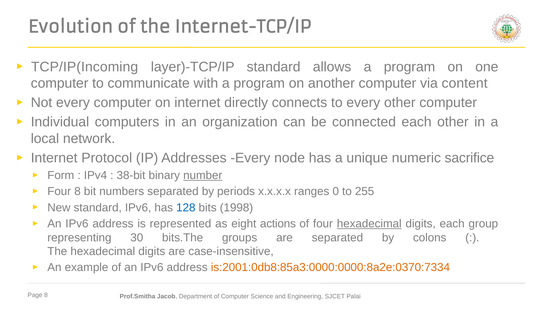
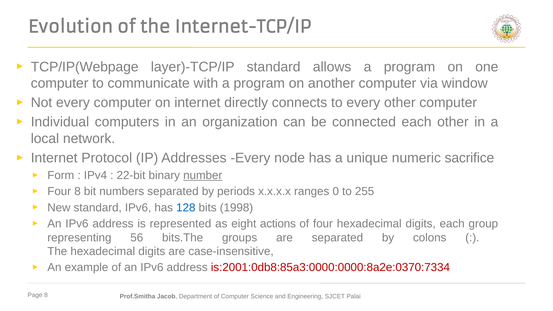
TCP/IP(Incoming: TCP/IP(Incoming -> TCP/IP(Webpage
content: content -> window
38-bit: 38-bit -> 22-bit
hexadecimal at (369, 224) underline: present -> none
30: 30 -> 56
is:2001:0db8:85a3:0000:0000:8a2e:0370:7334 colour: orange -> red
